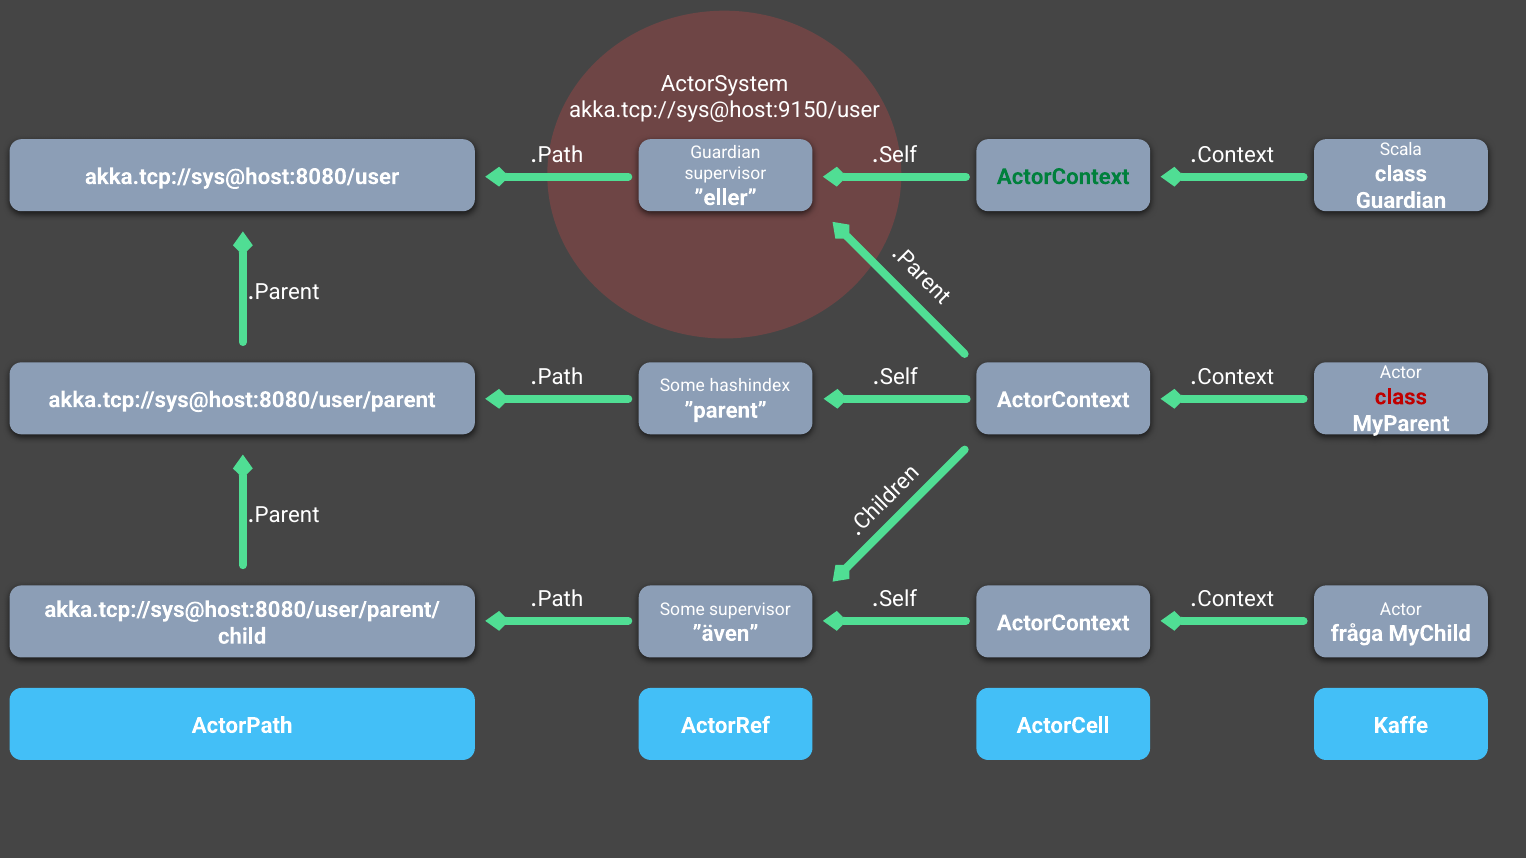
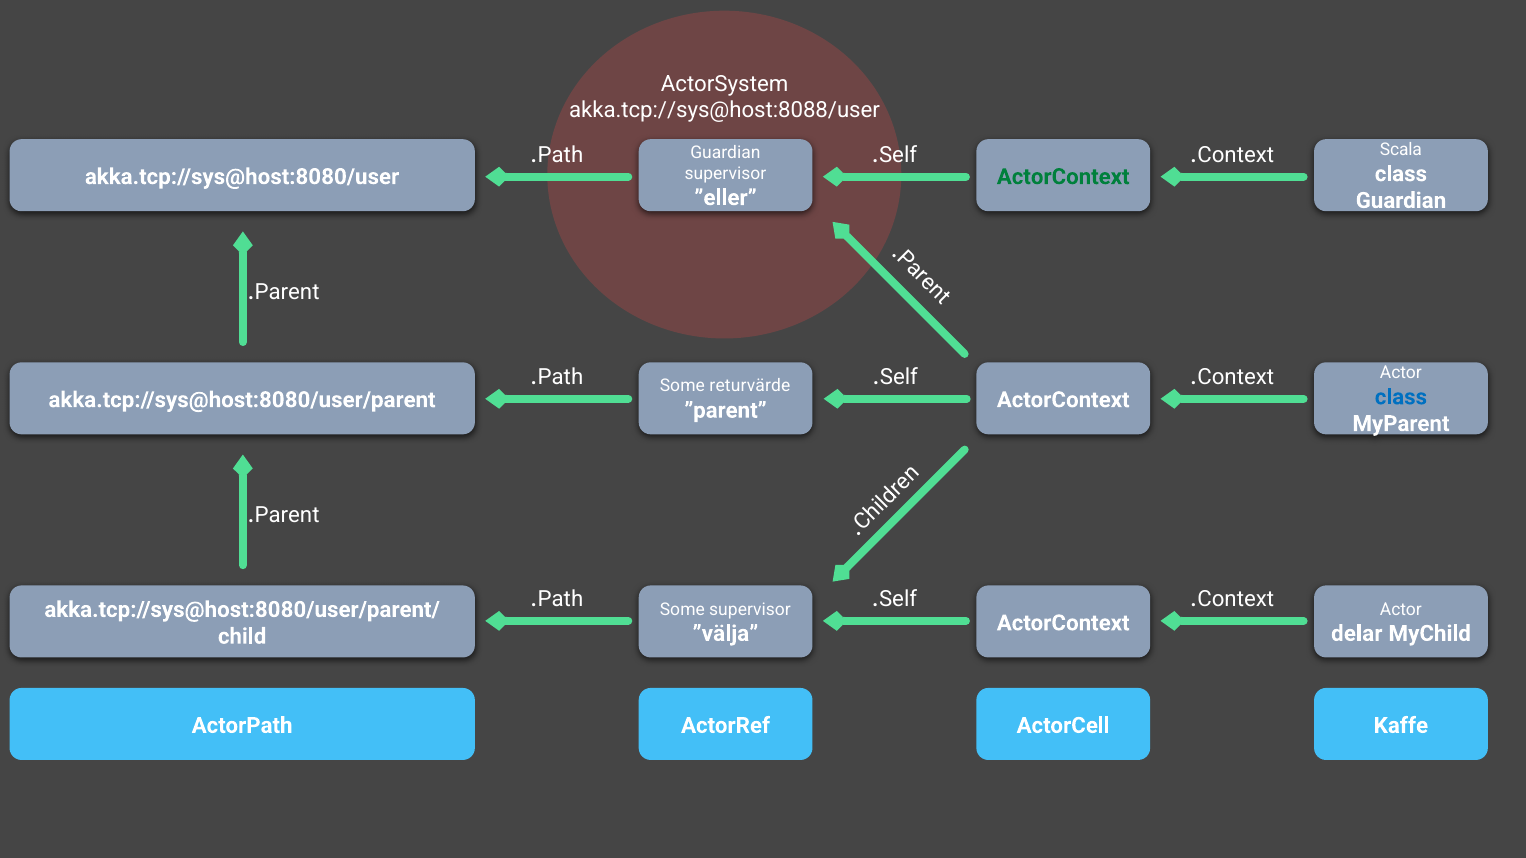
akka.tcp://sys@host:9150/user: akka.tcp://sys@host:9150/user -> akka.tcp://sys@host:8088/user
hashindex: hashindex -> returvärde
class at (1401, 397) colour: red -> blue
”även: ”även -> ”välja
fråga: fråga -> delar
